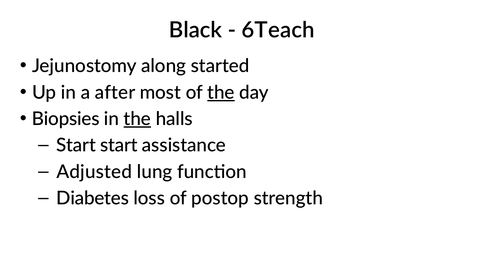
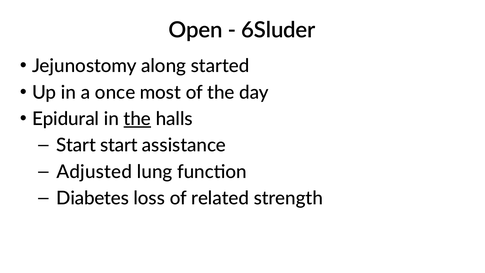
Black: Black -> Open
6Teach: 6Teach -> 6Sluder
after: after -> once
the at (221, 92) underline: present -> none
Biopsies: Biopsies -> Epidural
postop: postop -> related
